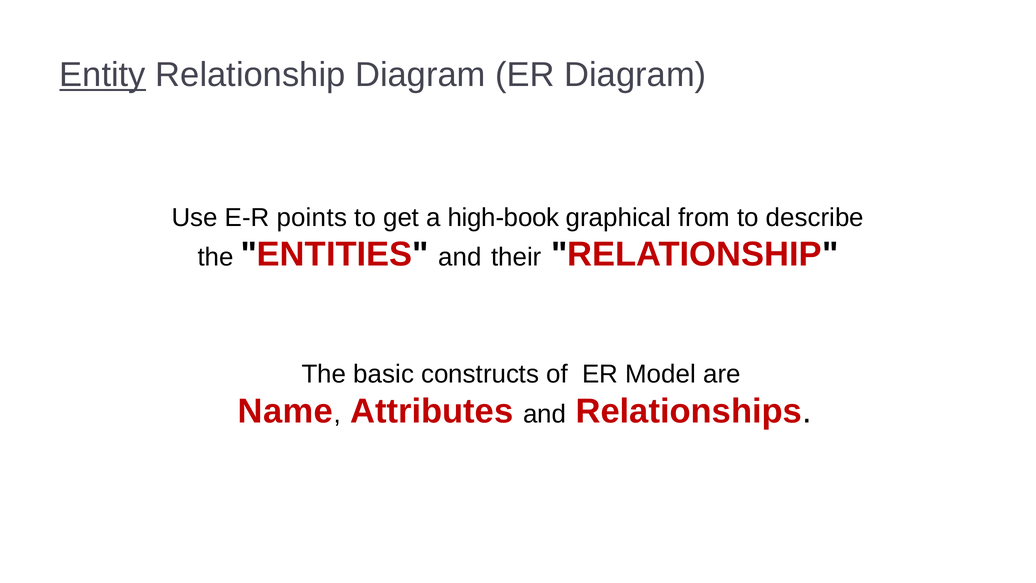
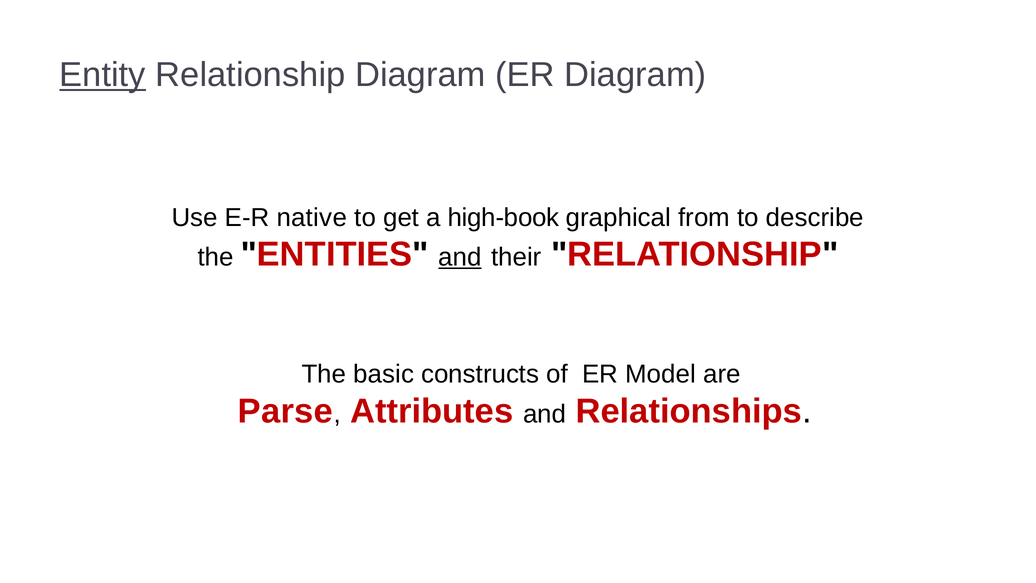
points: points -> native
and at (460, 257) underline: none -> present
Name: Name -> Parse
